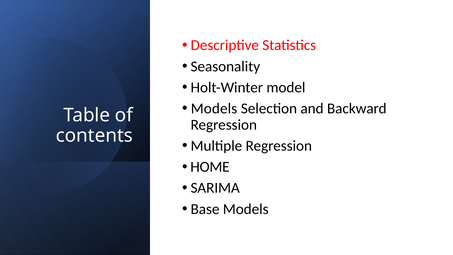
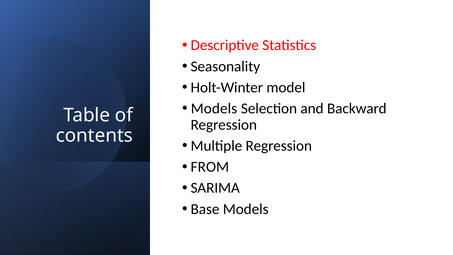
HOME: HOME -> FROM
